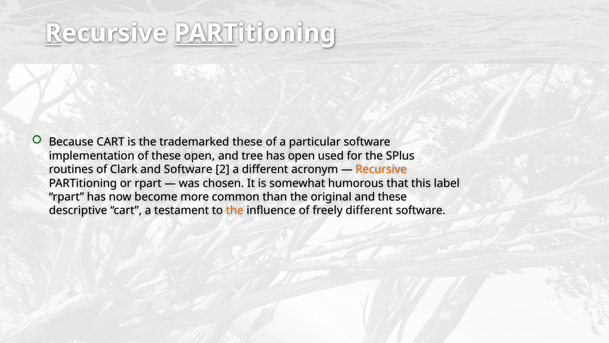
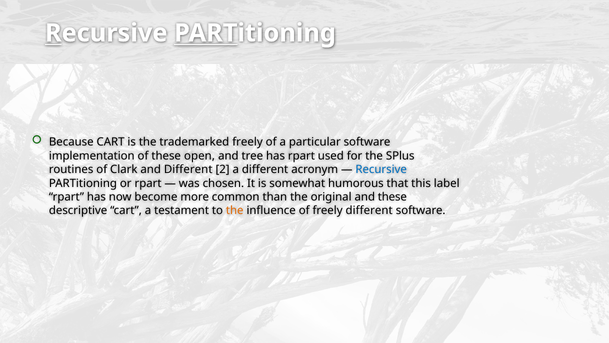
trademarked these: these -> freely
has open: open -> rpart
and Software: Software -> Different
Recursive at (381, 169) colour: orange -> blue
